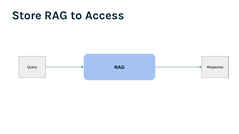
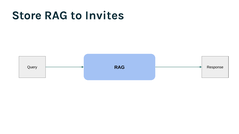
Access: Access -> Invites
